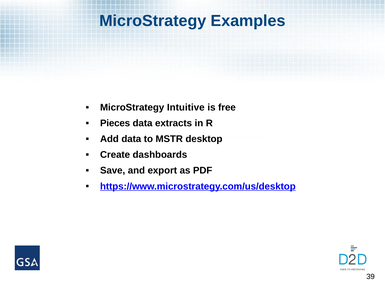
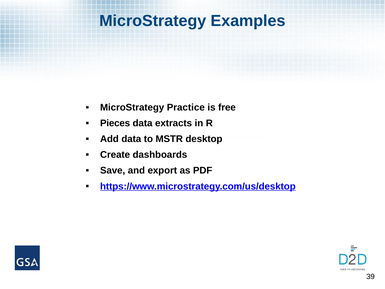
Intuitive: Intuitive -> Practice
